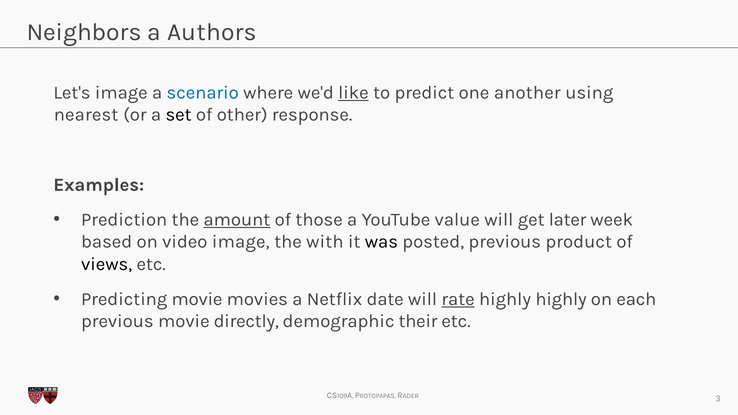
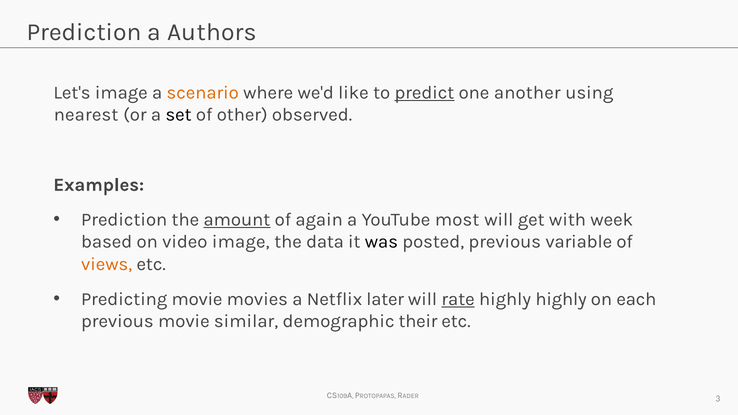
Neighbors at (84, 32): Neighbors -> Prediction
scenario colour: blue -> orange
like underline: present -> none
predict underline: none -> present
response: response -> observed
those: those -> again
value: value -> most
later: later -> with
with: with -> data
product: product -> variable
views colour: black -> orange
date: date -> later
directly: directly -> similar
